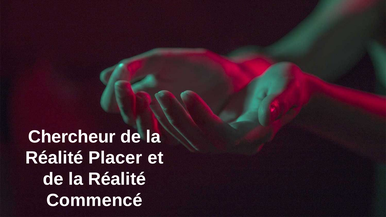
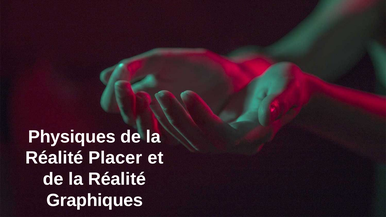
Chercheur: Chercheur -> Physiques
Commencé: Commencé -> Graphiques
